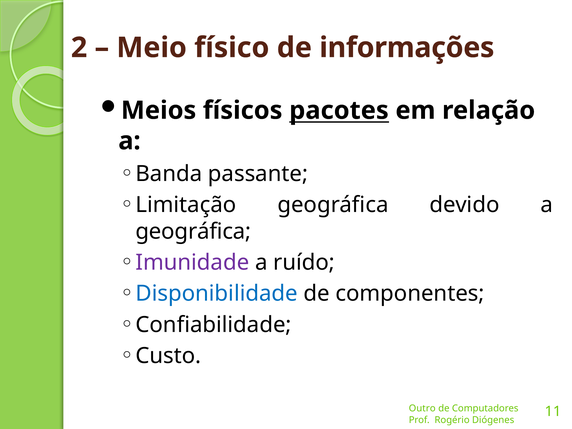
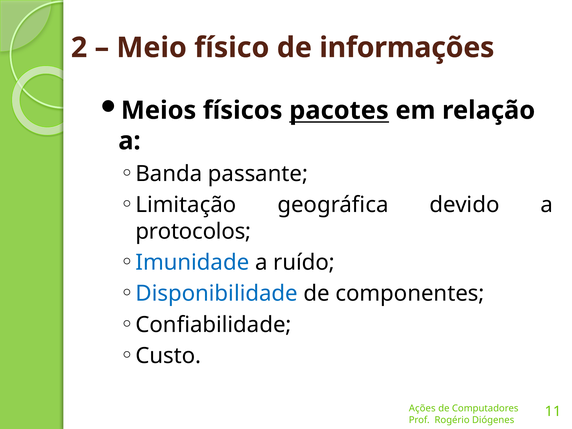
geográfica at (193, 231): geográfica -> protocolos
Imunidade colour: purple -> blue
Outro: Outro -> Ações
